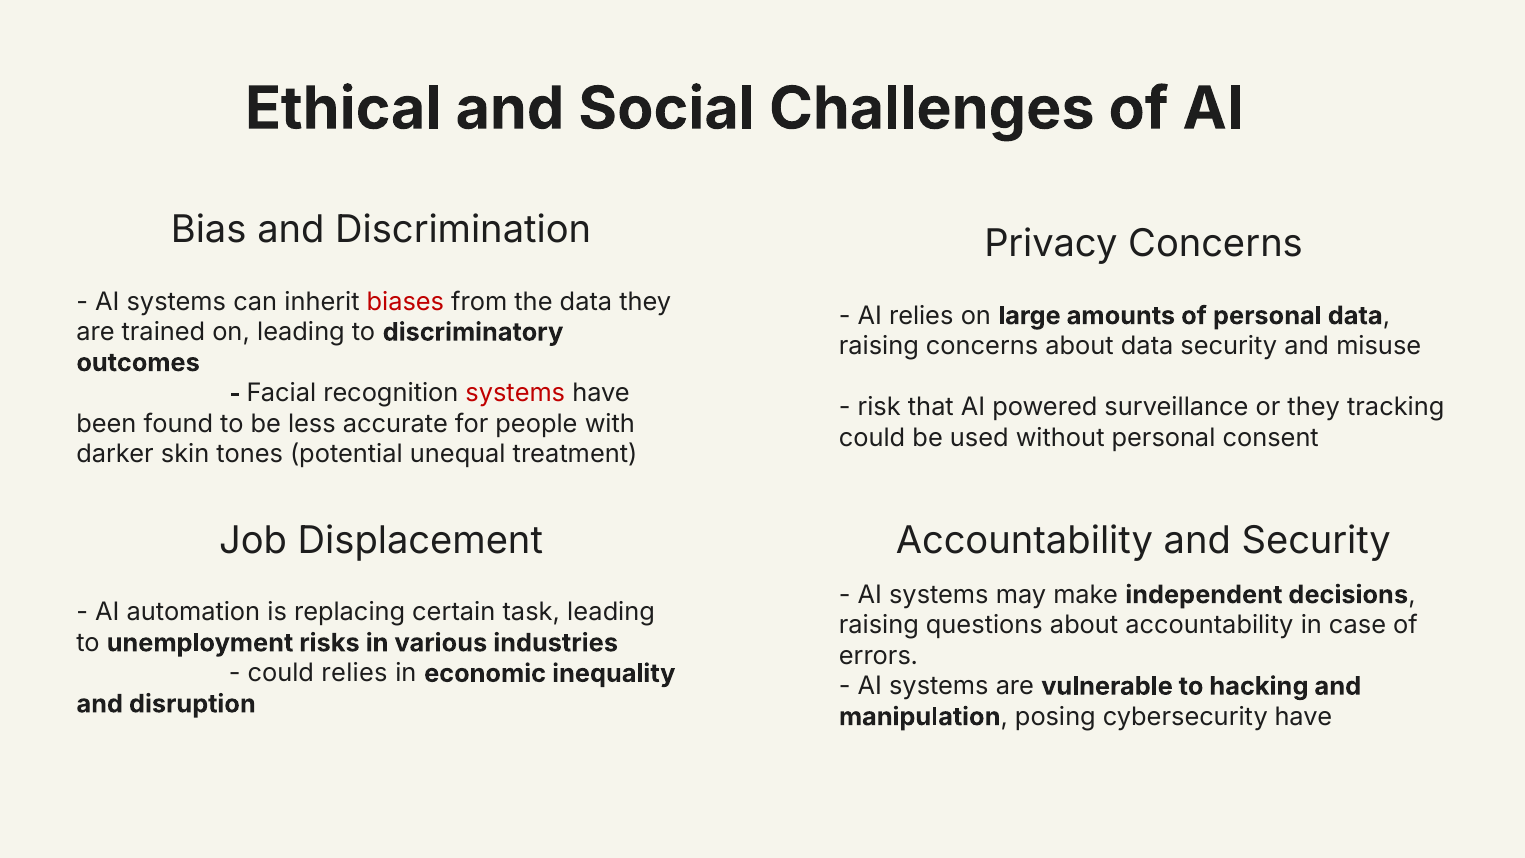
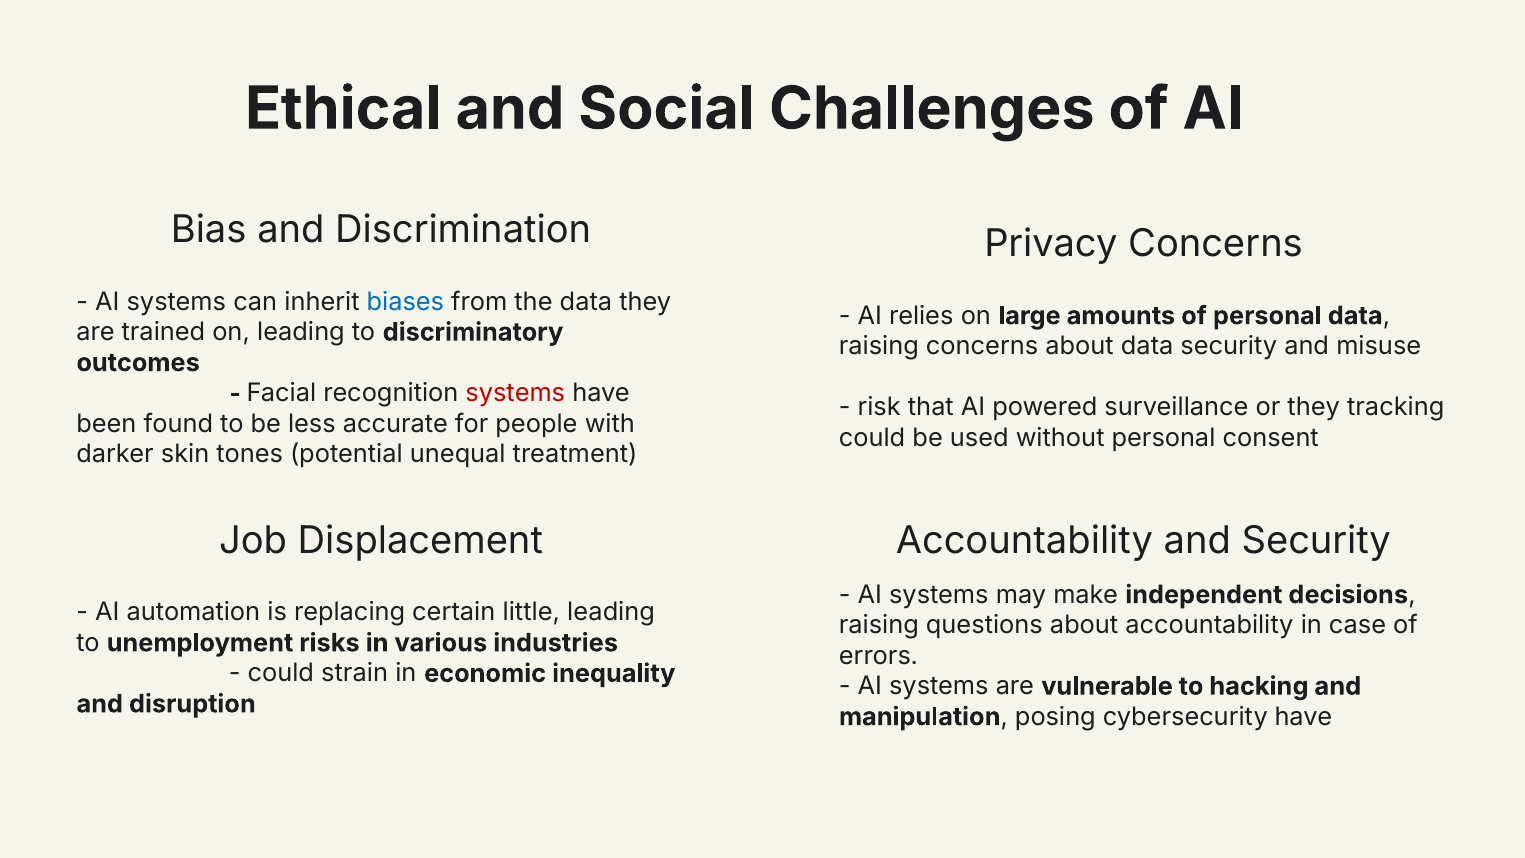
biases colour: red -> blue
task: task -> little
could relies: relies -> strain
